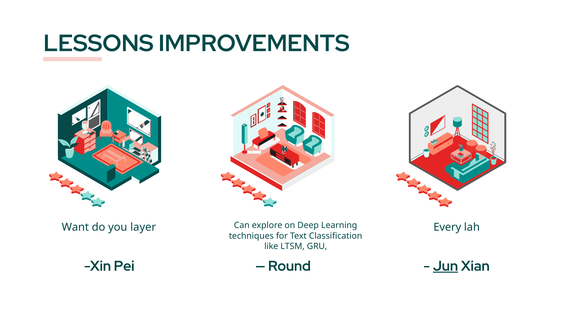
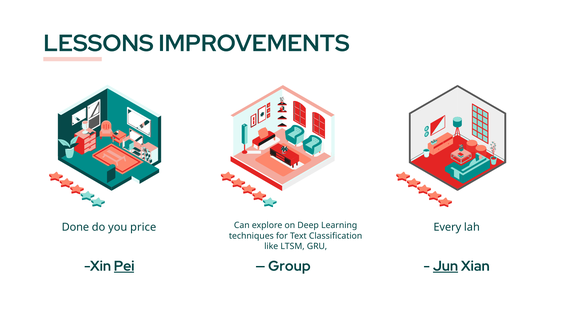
Want: Want -> Done
layer: layer -> price
Pei underline: none -> present
Round: Round -> Group
